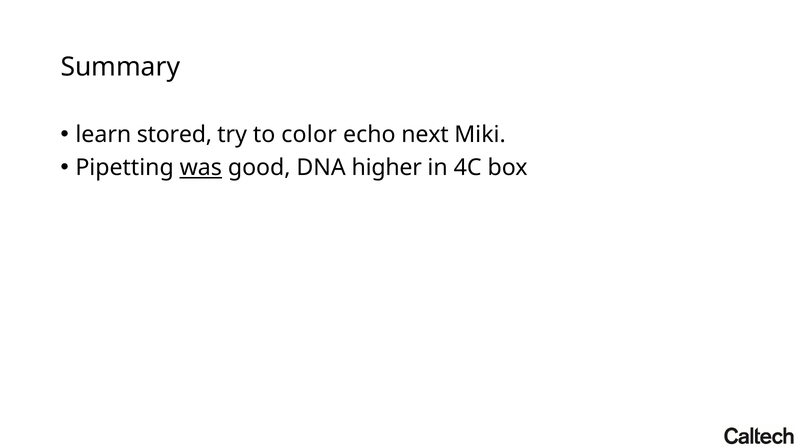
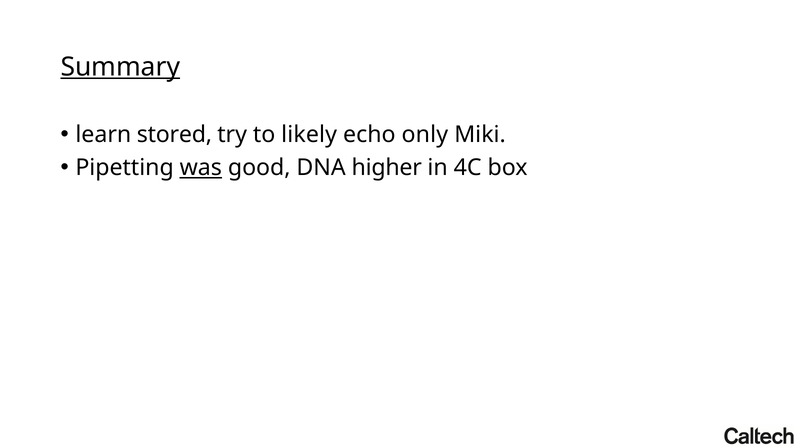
Summary underline: none -> present
color: color -> likely
next: next -> only
